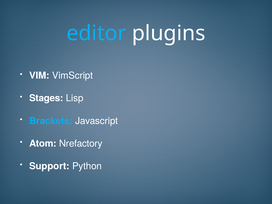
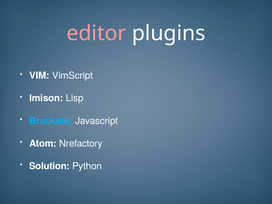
editor colour: light blue -> pink
Stages: Stages -> Imison
Support: Support -> Solution
